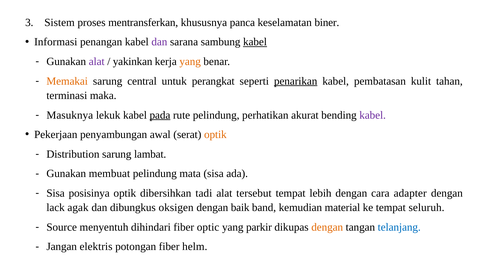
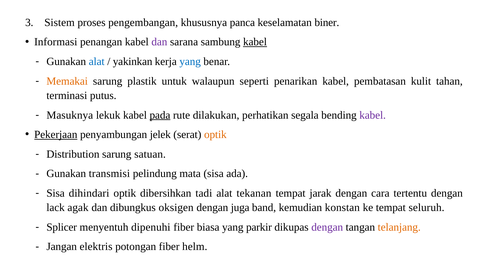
mentransferkan: mentransferkan -> pengembangan
alat at (97, 62) colour: purple -> blue
yang at (190, 62) colour: orange -> blue
central: central -> plastik
perangkat: perangkat -> walaupun
penarikan underline: present -> none
maka: maka -> putus
rute pelindung: pelindung -> dilakukan
akurat: akurat -> segala
Pekerjaan underline: none -> present
awal: awal -> jelek
lambat: lambat -> satuan
membuat: membuat -> transmisi
posisinya: posisinya -> dihindari
tersebut: tersebut -> tekanan
lebih: lebih -> jarak
adapter: adapter -> tertentu
baik: baik -> juga
material: material -> konstan
Source: Source -> Splicer
dihindari: dihindari -> dipenuhi
optic: optic -> biasa
dengan at (327, 227) colour: orange -> purple
telanjang colour: blue -> orange
